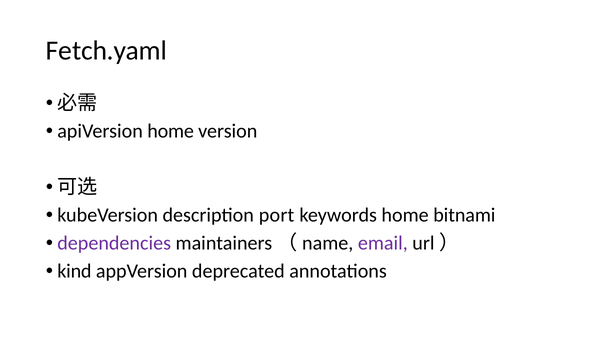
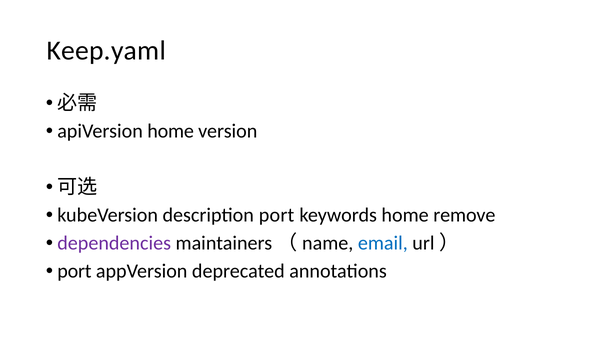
Fetch.yaml: Fetch.yaml -> Keep.yaml
bitnami: bitnami -> remove
email colour: purple -> blue
kind at (74, 271): kind -> port
